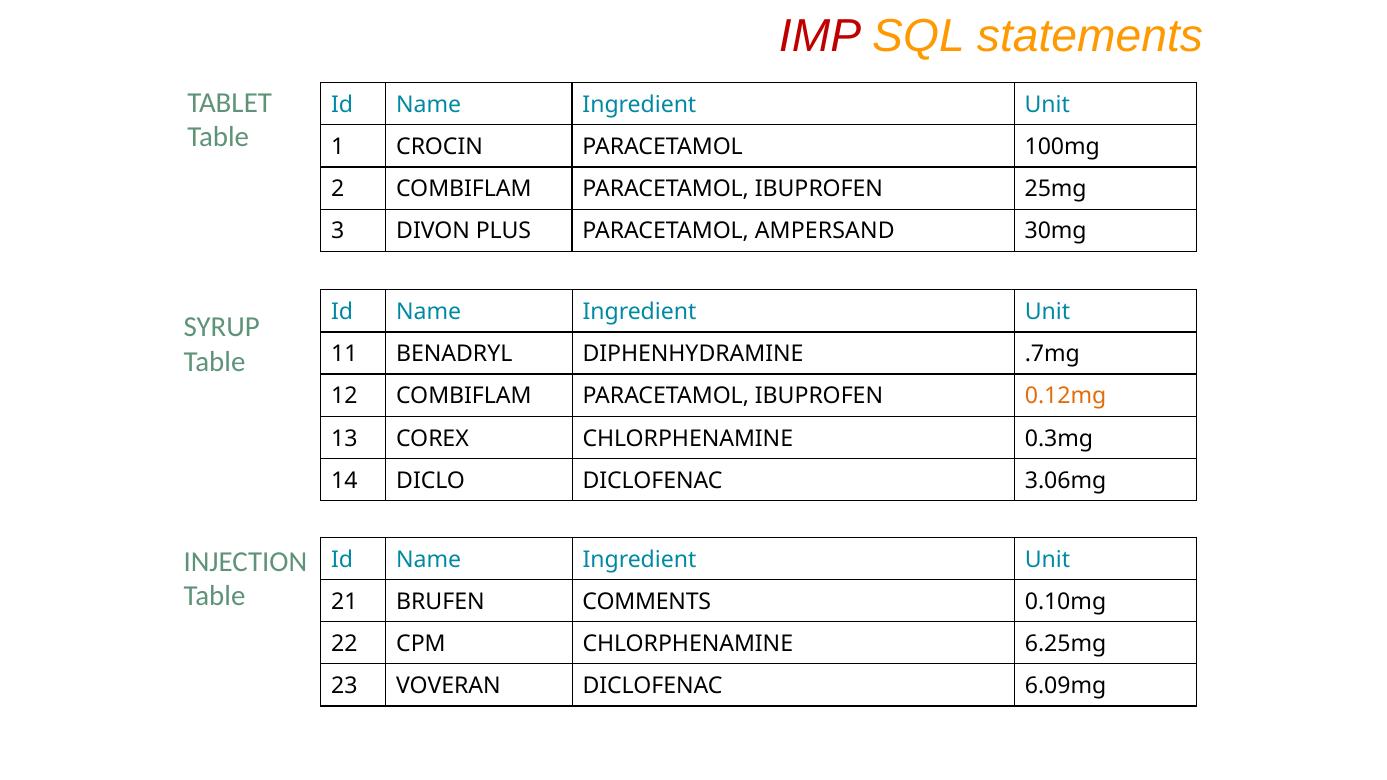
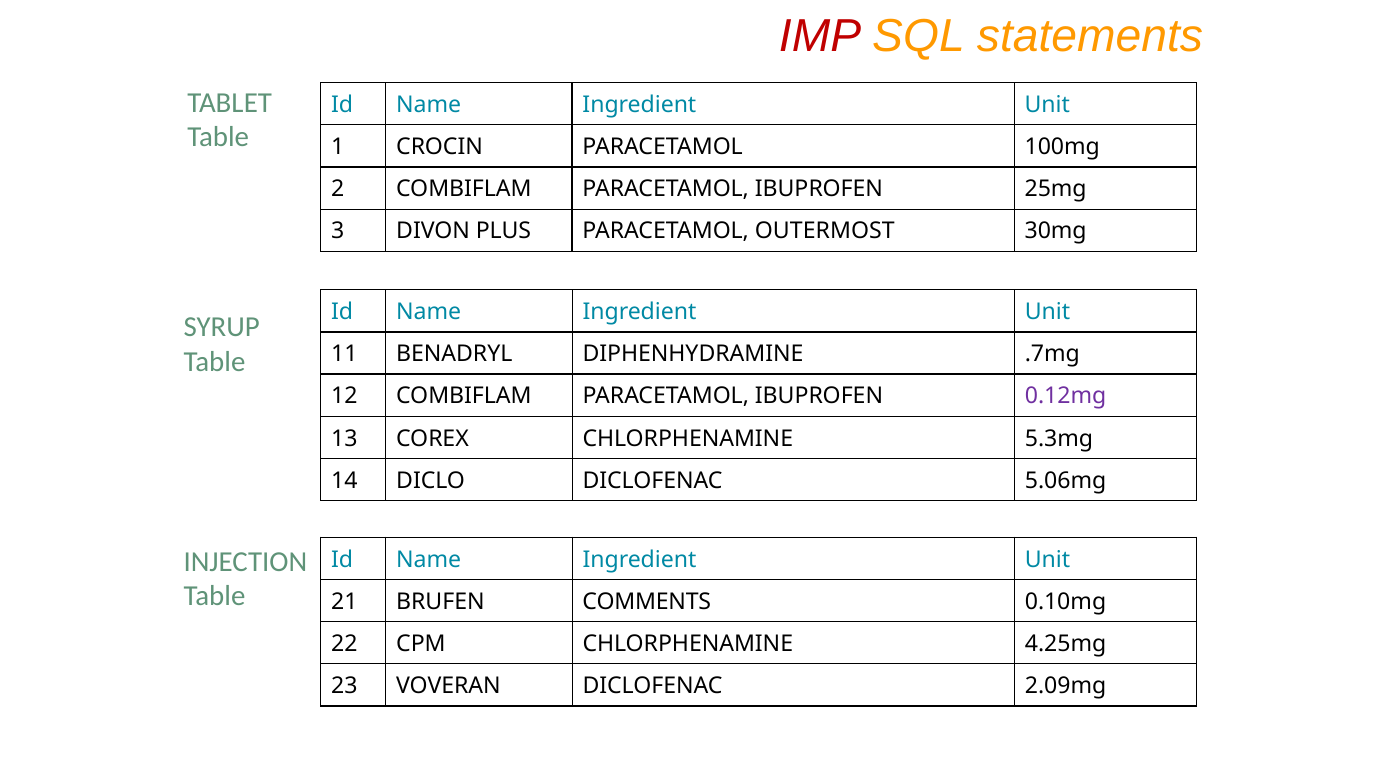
AMPERSAND: AMPERSAND -> OUTERMOST
0.12mg colour: orange -> purple
0.3mg: 0.3mg -> 5.3mg
3.06mg: 3.06mg -> 5.06mg
6.25mg: 6.25mg -> 4.25mg
6.09mg: 6.09mg -> 2.09mg
